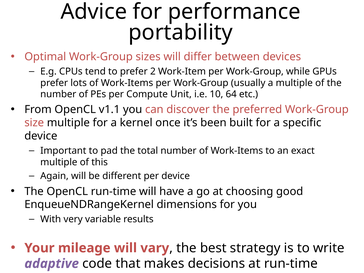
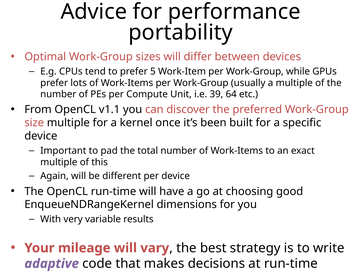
2: 2 -> 5
10: 10 -> 39
